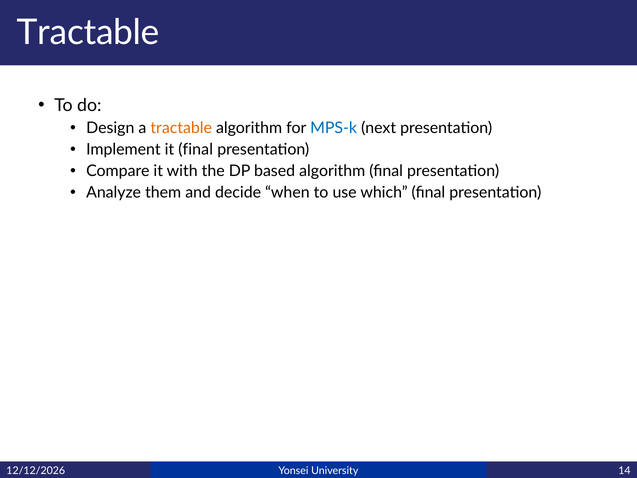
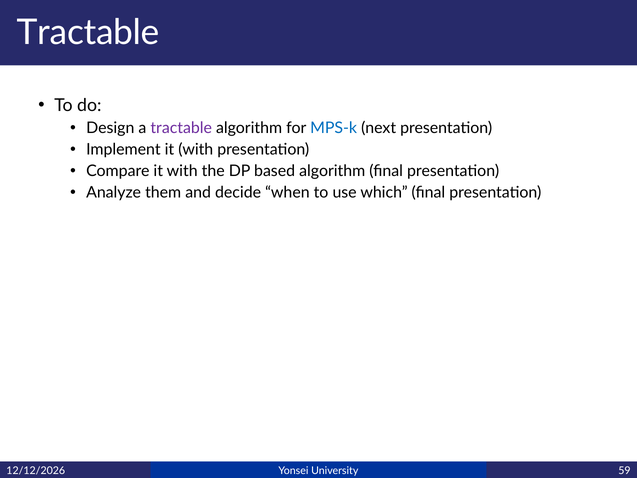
tractable at (181, 128) colour: orange -> purple
Implement it final: final -> with
14: 14 -> 59
